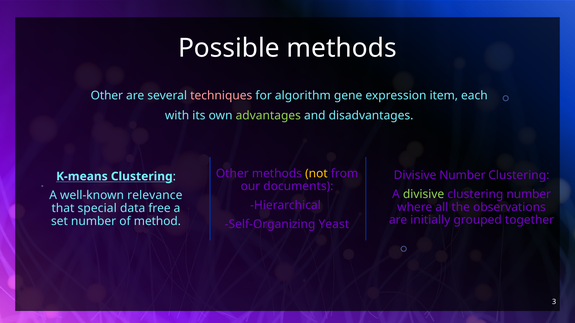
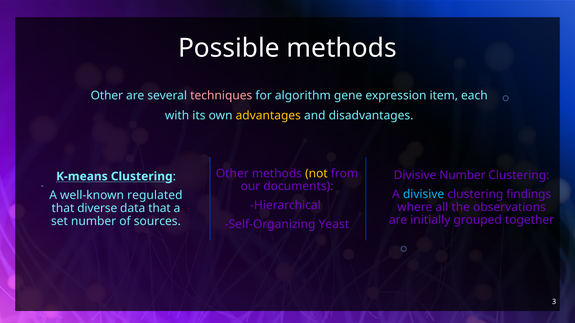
advantages colour: light green -> yellow
divisive at (424, 194) colour: light green -> light blue
clustering number: number -> findings
relevance: relevance -> regulated
special: special -> diverse
data free: free -> that
method: method -> sources
